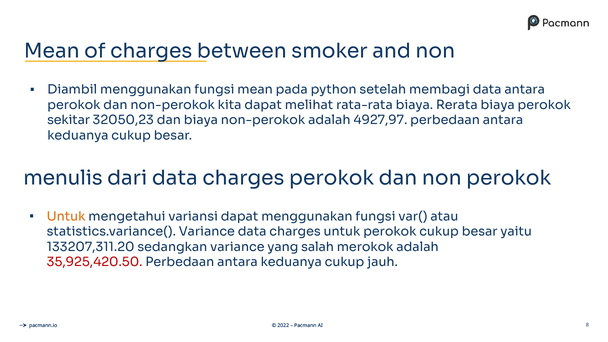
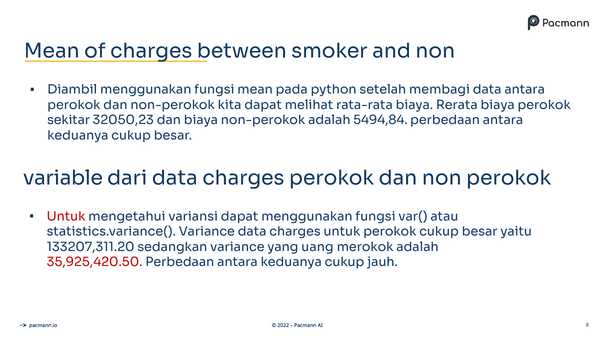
4927,97: 4927,97 -> 5494,84
menulis: menulis -> variable
Untuk at (66, 217) colour: orange -> red
salah: salah -> uang
